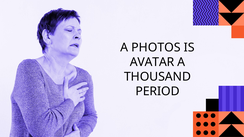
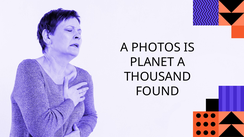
AVATAR: AVATAR -> PLANET
PERIOD: PERIOD -> FOUND
